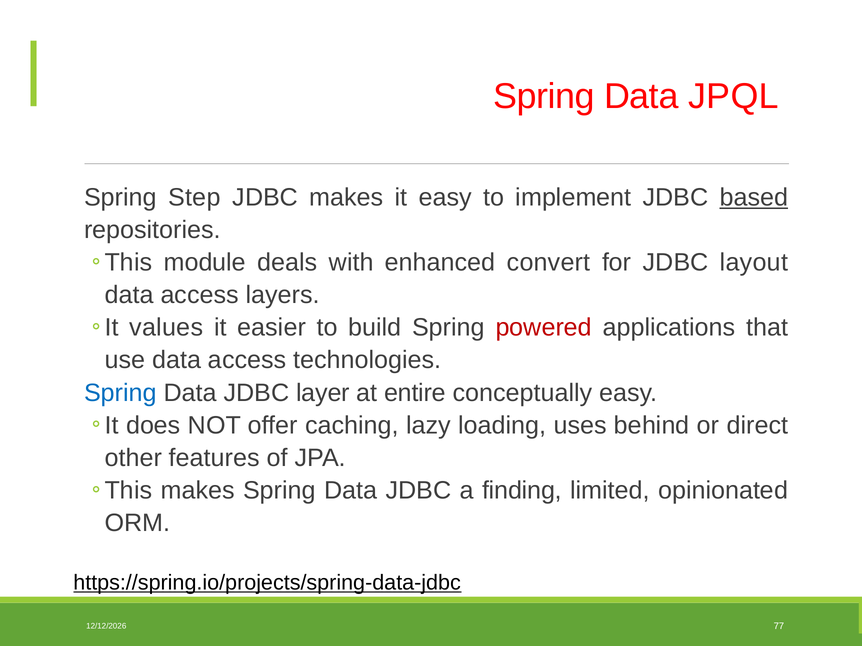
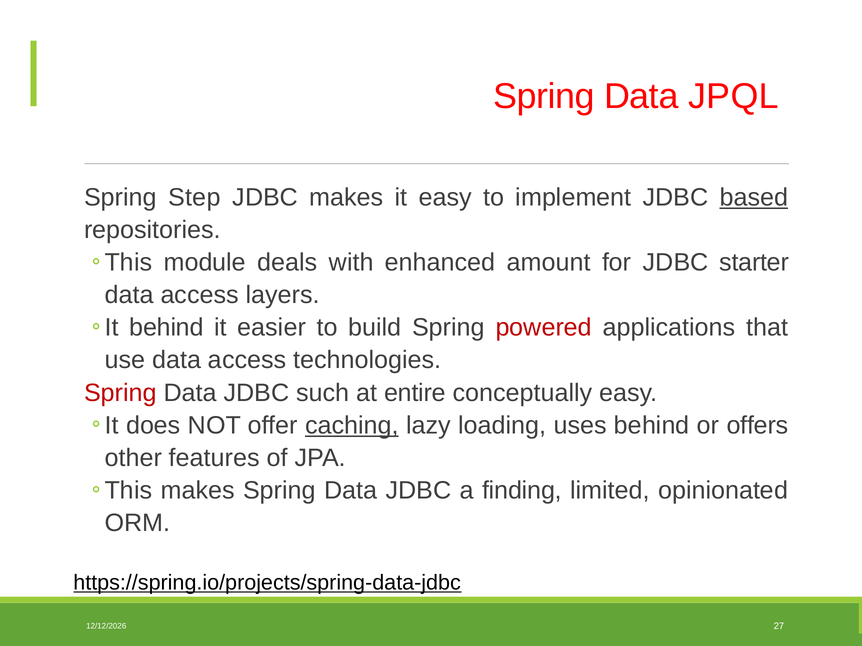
convert: convert -> amount
layout: layout -> starter
values at (166, 328): values -> behind
Spring at (120, 393) colour: blue -> red
layer: layer -> such
caching underline: none -> present
direct: direct -> offers
77: 77 -> 27
